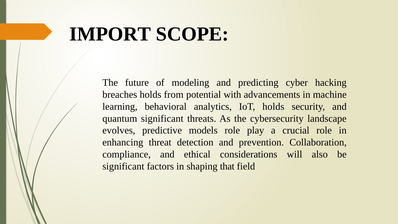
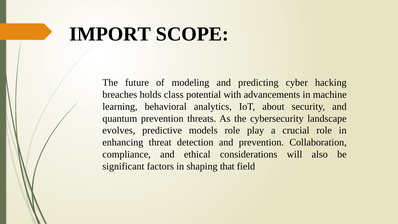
from: from -> class
IoT holds: holds -> about
quantum significant: significant -> prevention
